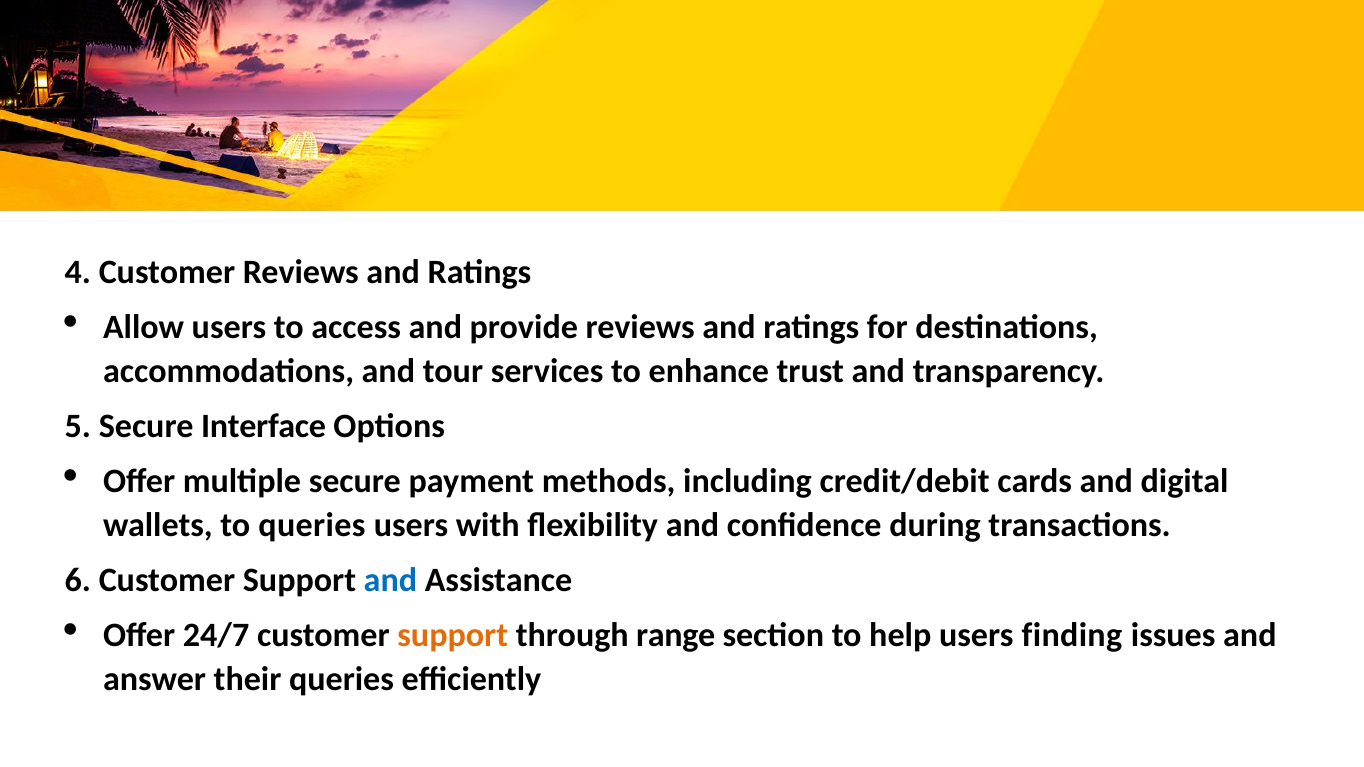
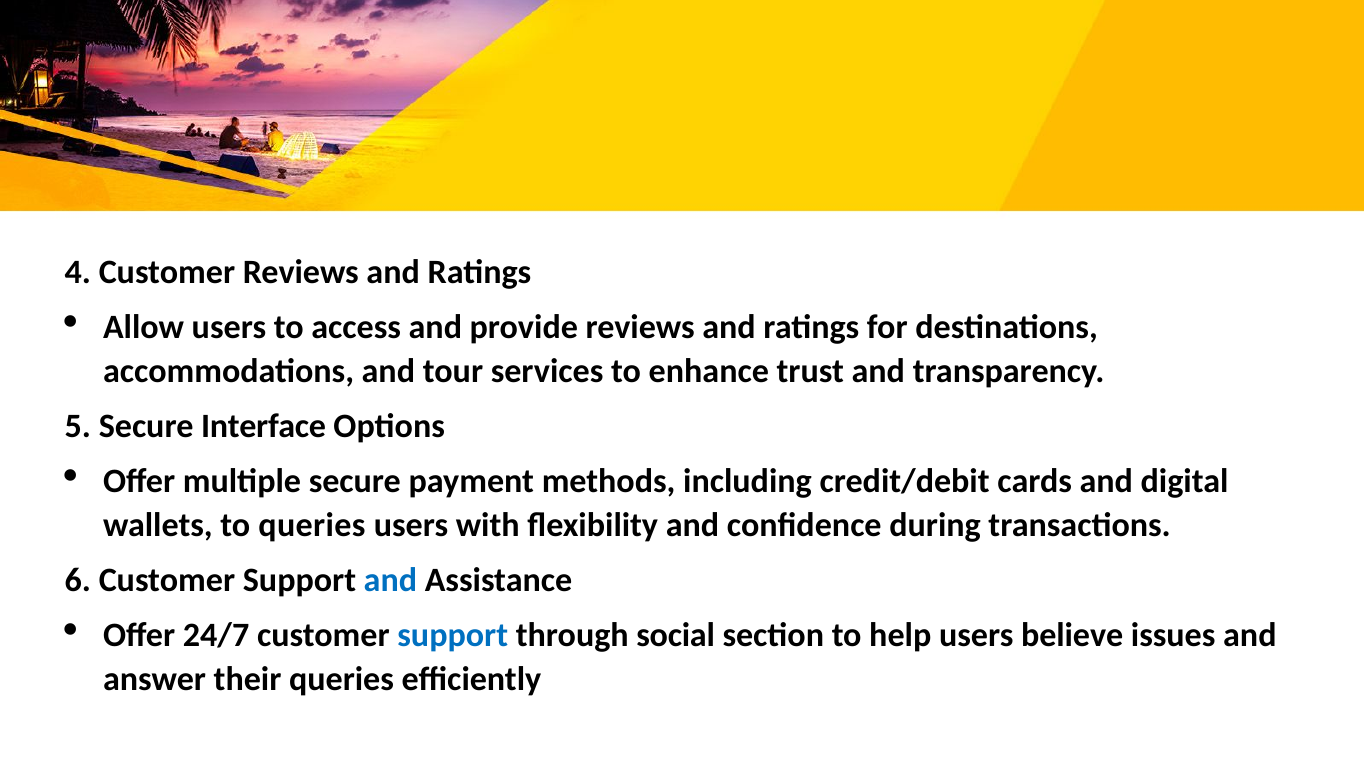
support at (453, 636) colour: orange -> blue
range: range -> social
finding: finding -> believe
